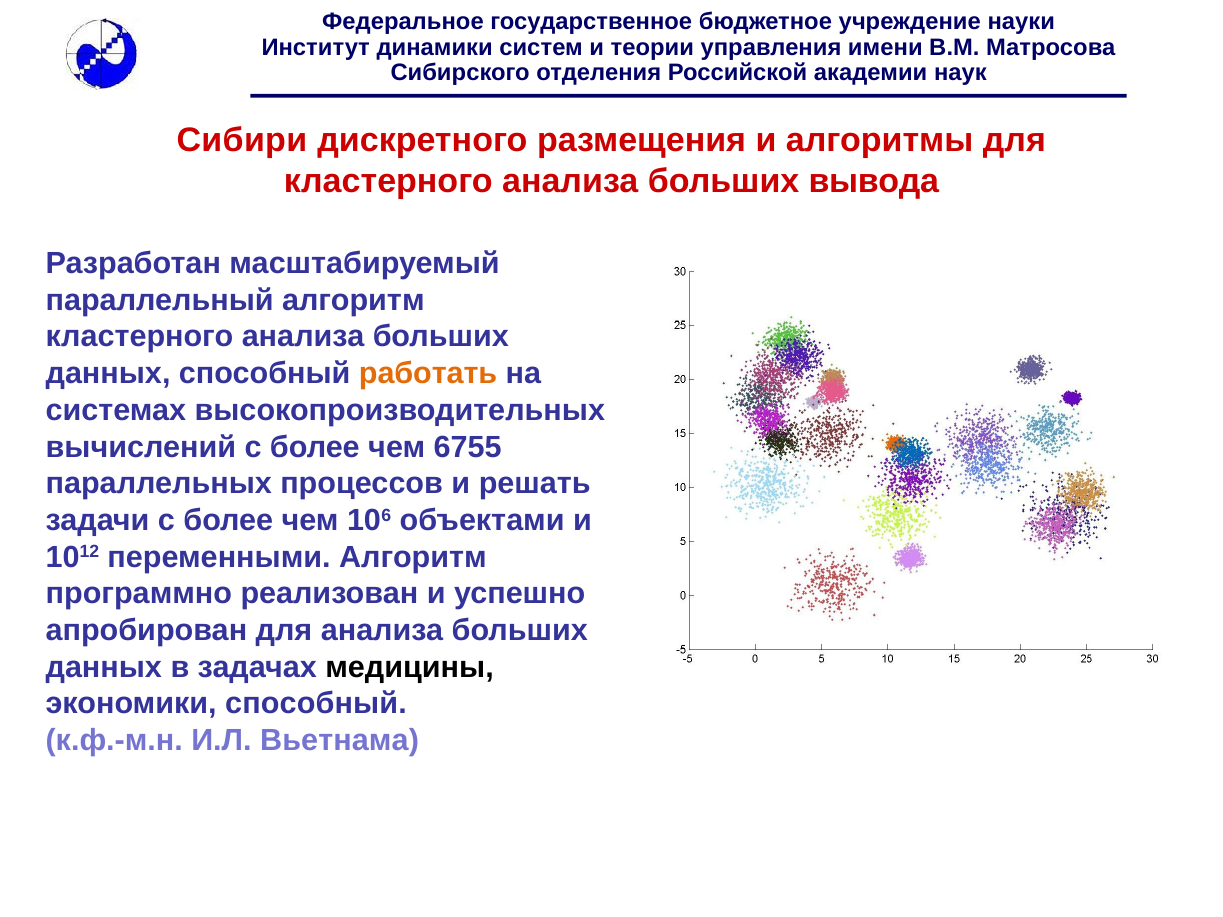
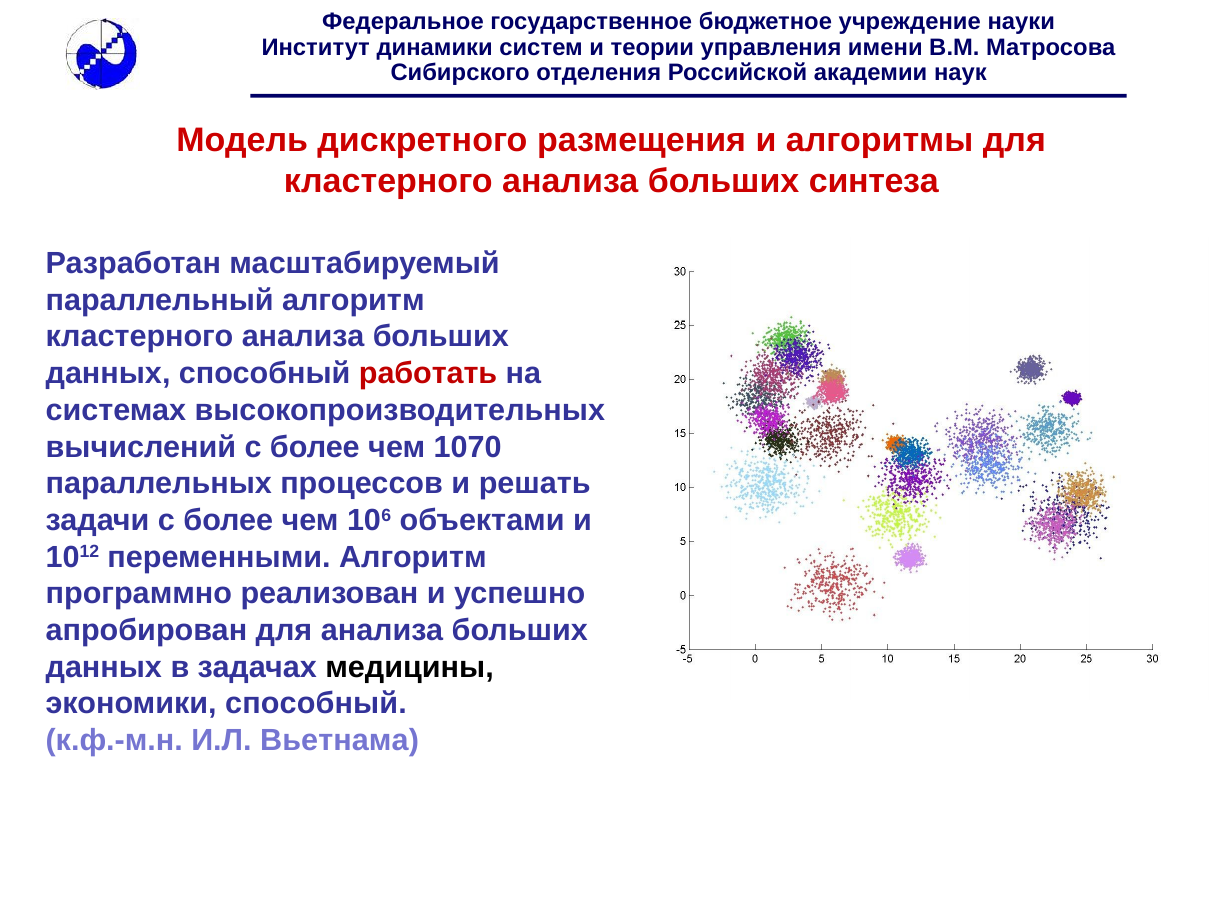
Сибири: Сибири -> Модель
вывода: вывода -> синтеза
работать colour: orange -> red
6755: 6755 -> 1070
